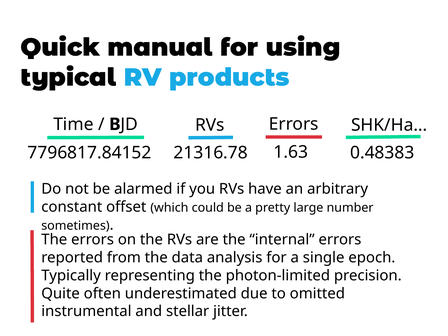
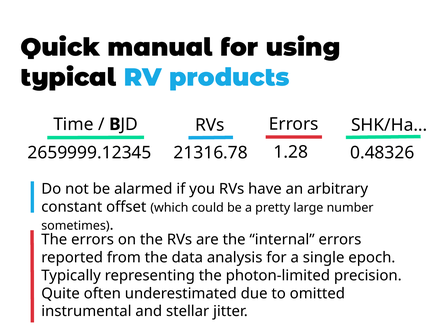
0.48383: 0.48383 -> 0.48326
7796817.84152: 7796817.84152 -> 2659999.12345
1.63: 1.63 -> 1.28
